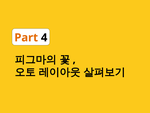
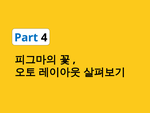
Part colour: orange -> blue
